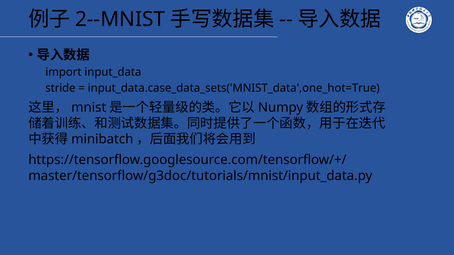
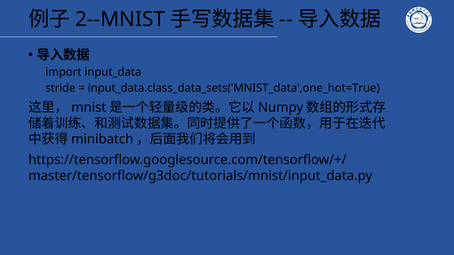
input_data.case_data_sets('MNIST_data',one_hot=True: input_data.case_data_sets('MNIST_data',one_hot=True -> input_data.class_data_sets('MNIST_data',one_hot=True
